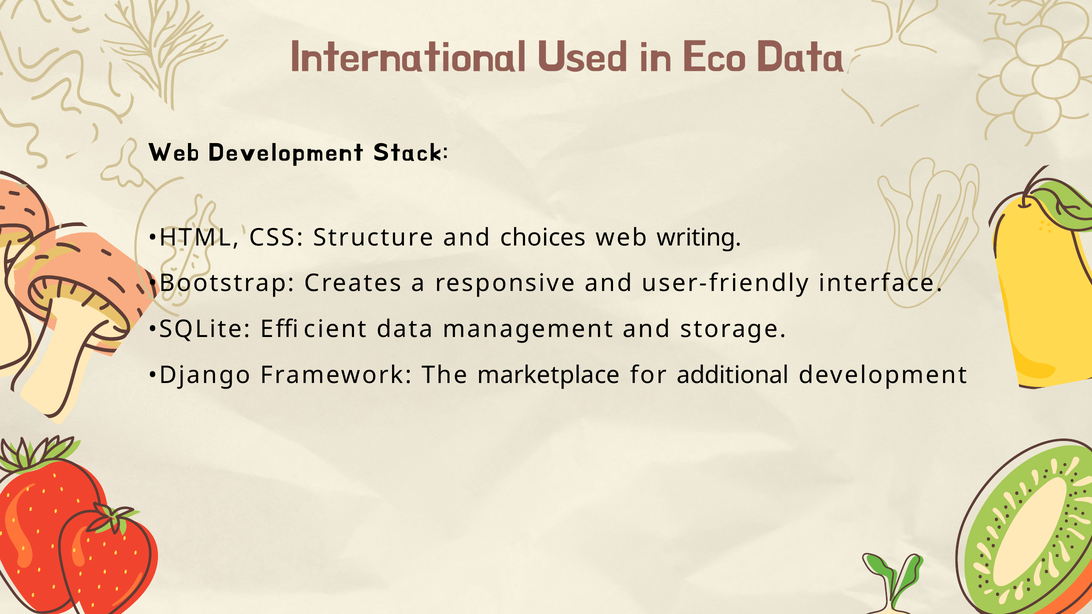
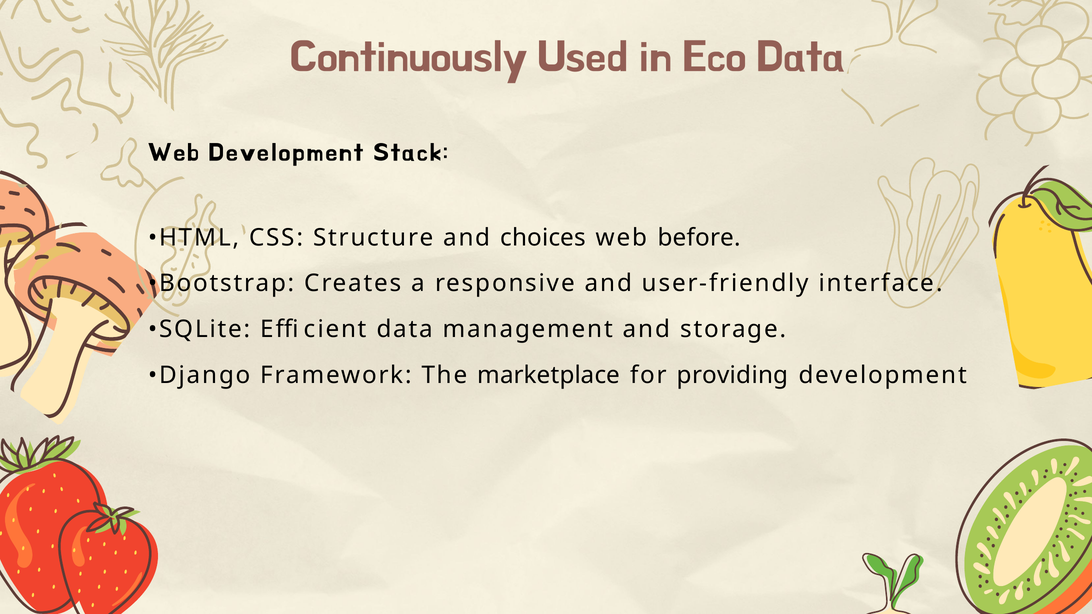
International: International -> Continuously
writing: writing -> before
additional: additional -> providing
